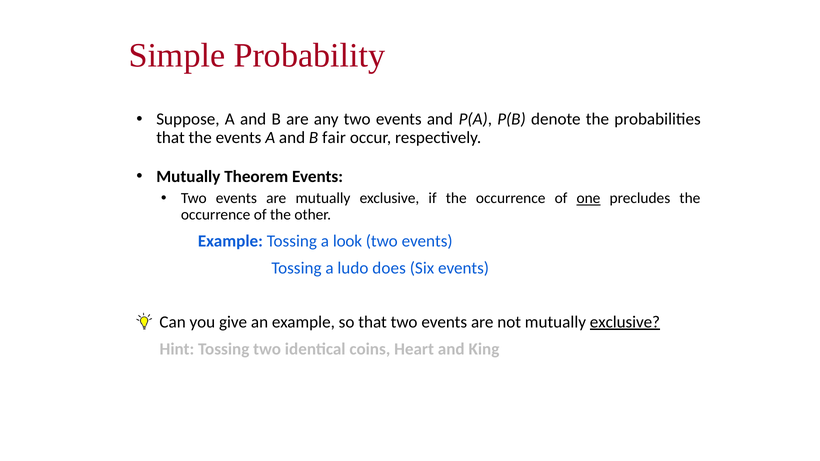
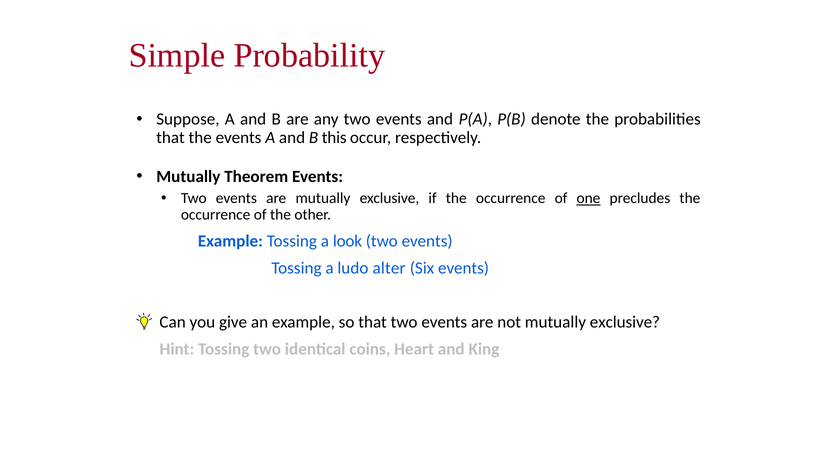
fair: fair -> this
does: does -> alter
exclusive at (625, 322) underline: present -> none
